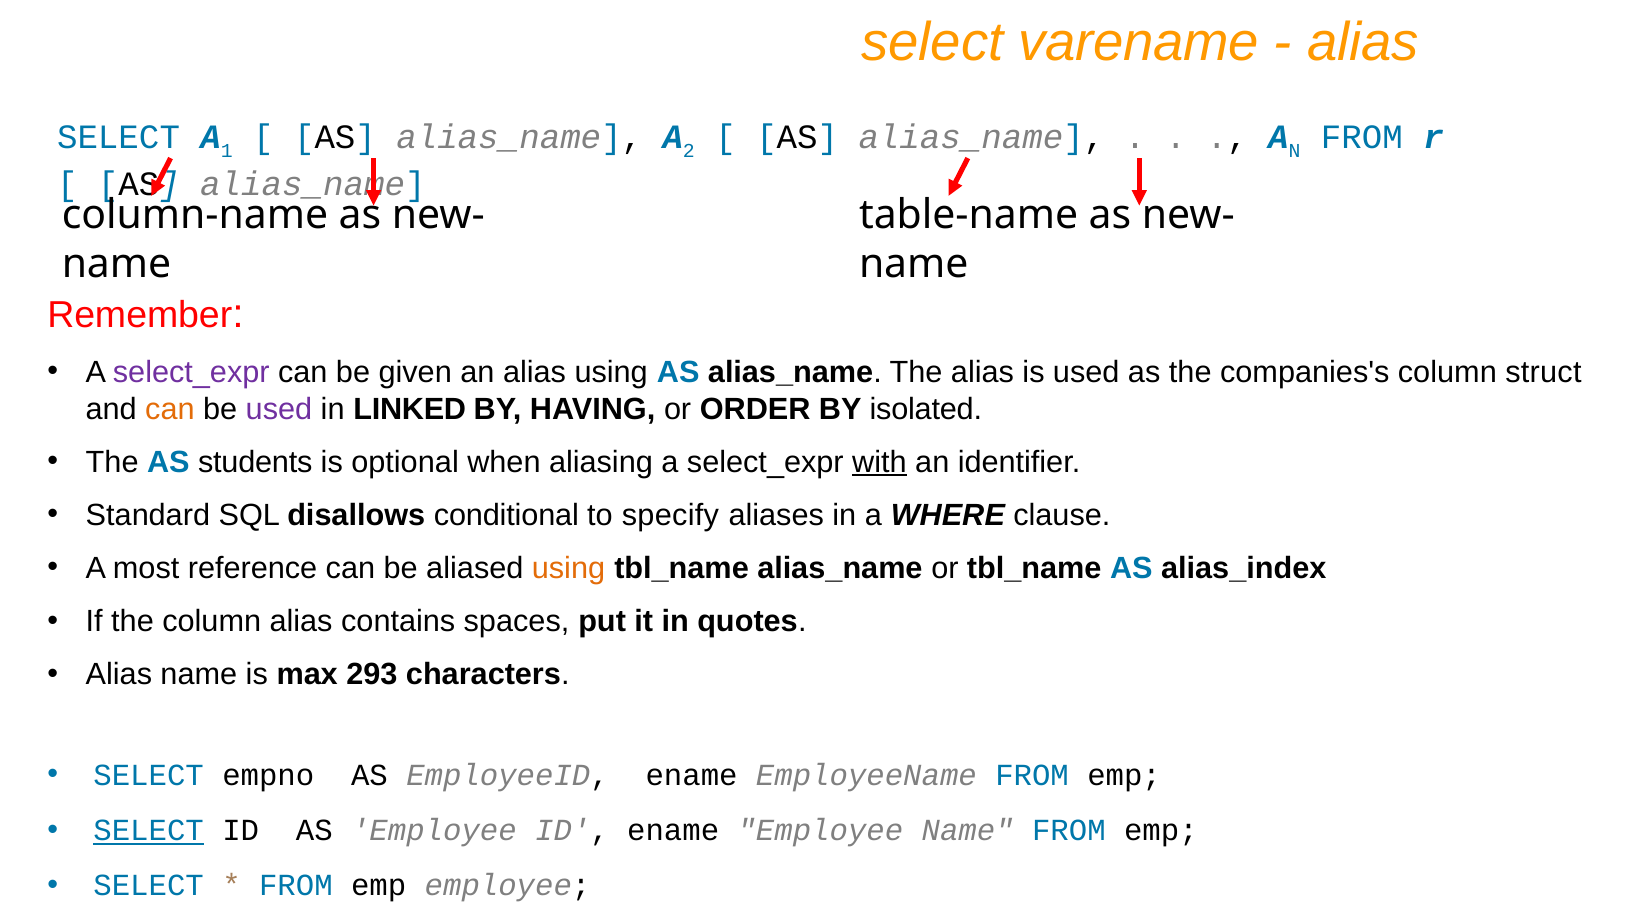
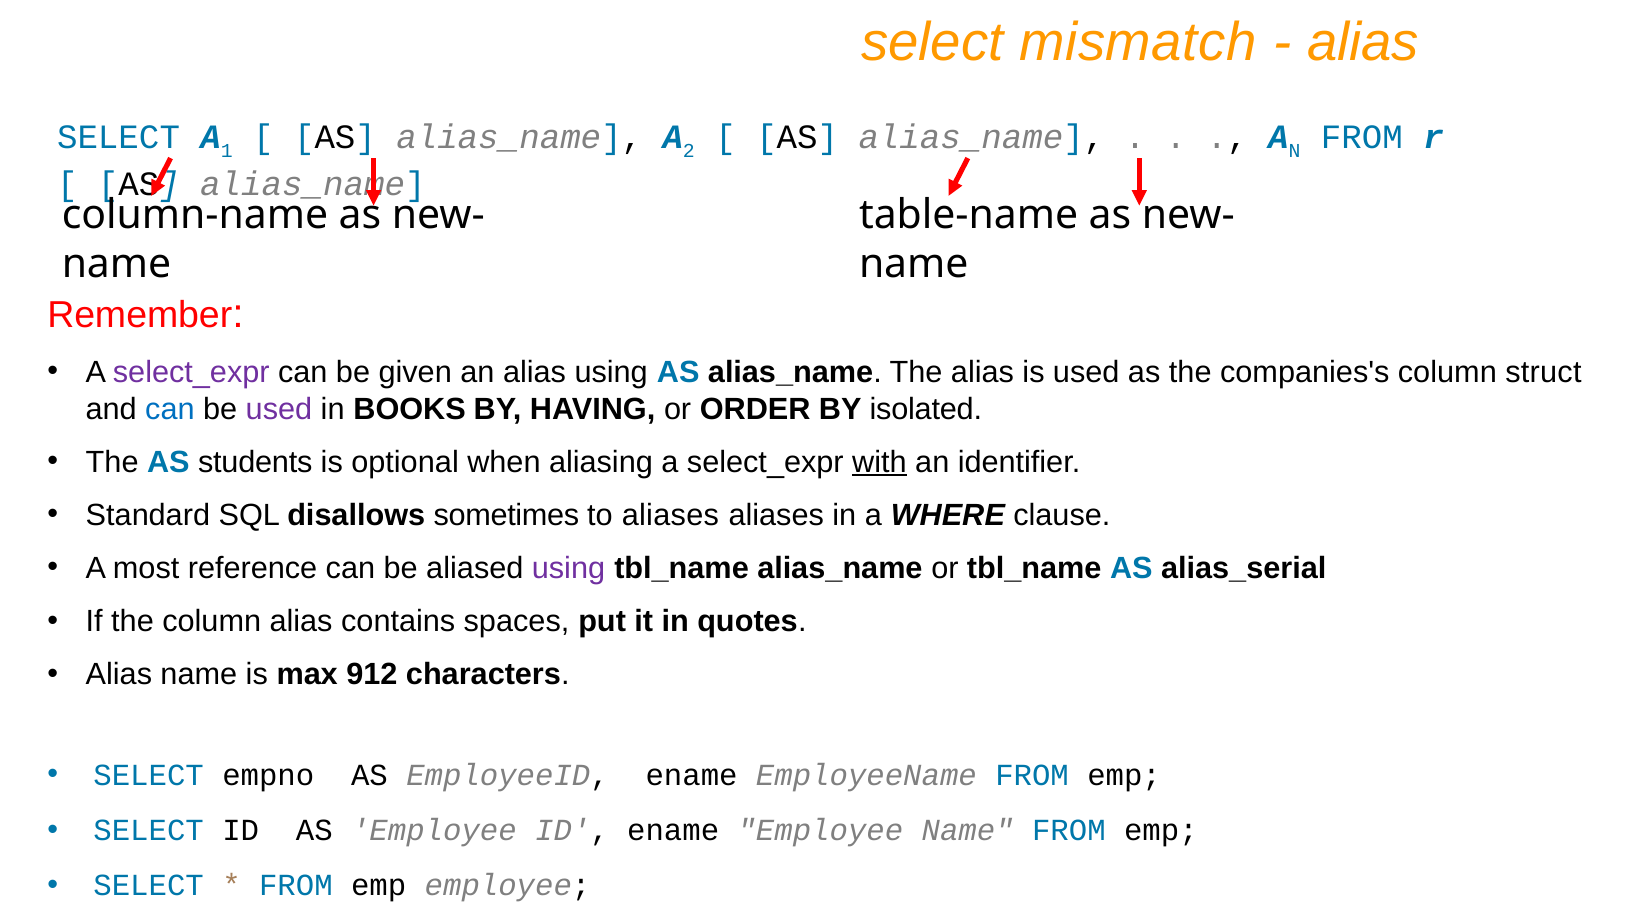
varename: varename -> mismatch
can at (170, 409) colour: orange -> blue
LINKED: LINKED -> BOOKS
conditional: conditional -> sometimes
to specify: specify -> aliases
using at (568, 569) colour: orange -> purple
alias_index: alias_index -> alias_serial
293: 293 -> 912
SELECT at (149, 831) underline: present -> none
